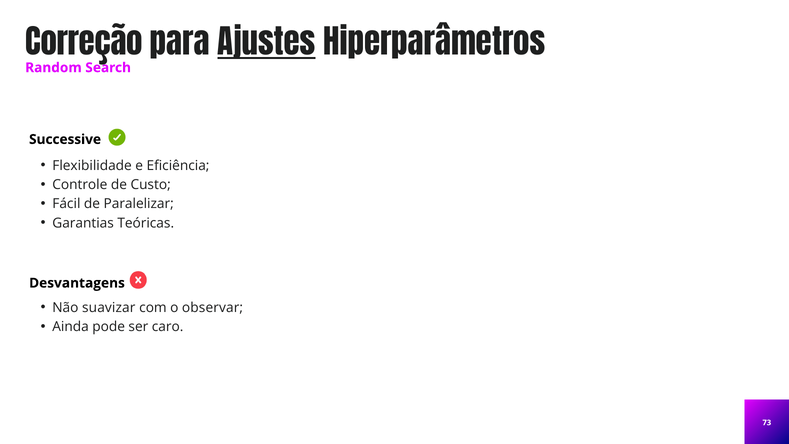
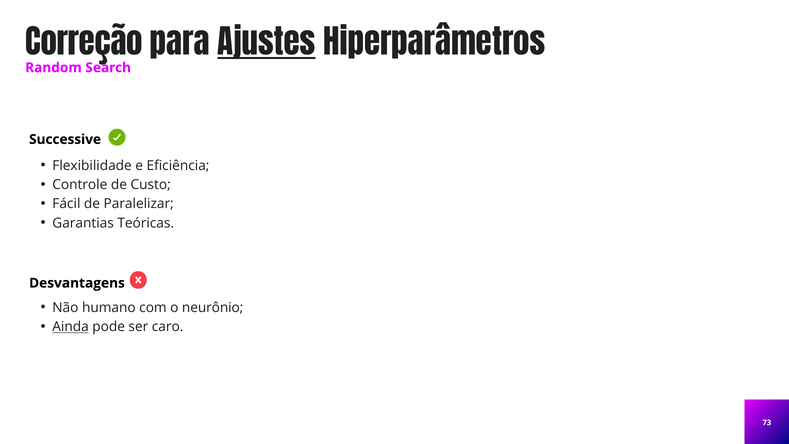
suavizar: suavizar -> humano
observar: observar -> neurônio
Ainda underline: none -> present
